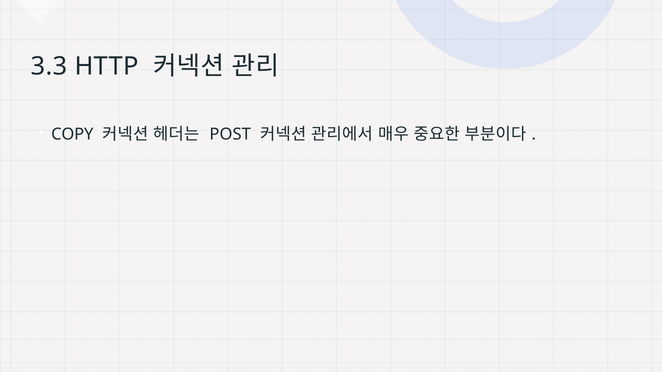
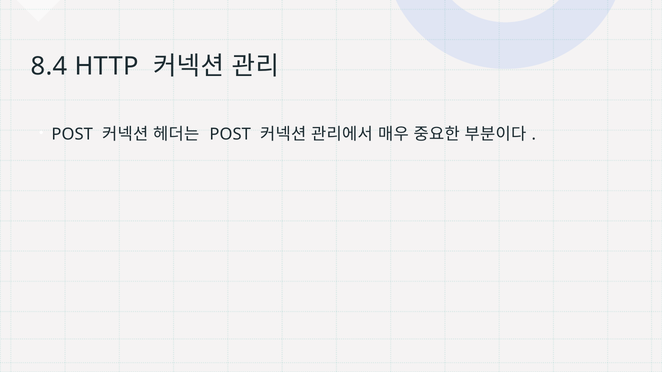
3.3: 3.3 -> 8.4
COPY at (72, 134): COPY -> POST
